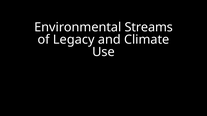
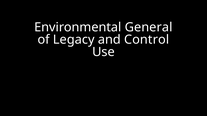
Streams: Streams -> General
Climate: Climate -> Control
